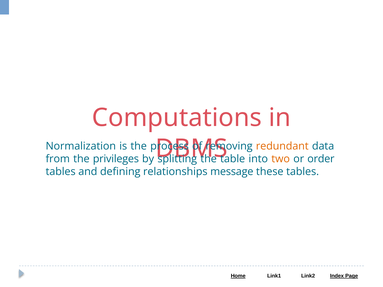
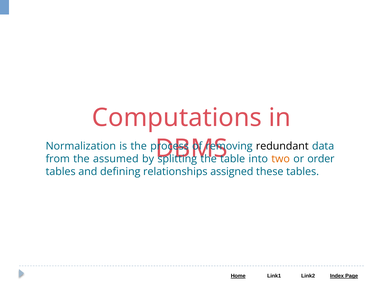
redundant colour: orange -> black
privileges: privileges -> assumed
message: message -> assigned
